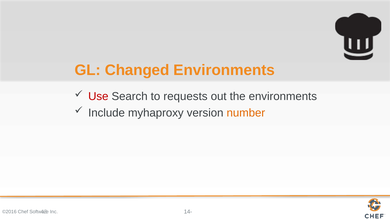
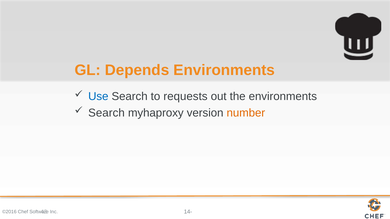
Changed: Changed -> Depends
Use colour: red -> blue
Include at (107, 113): Include -> Search
